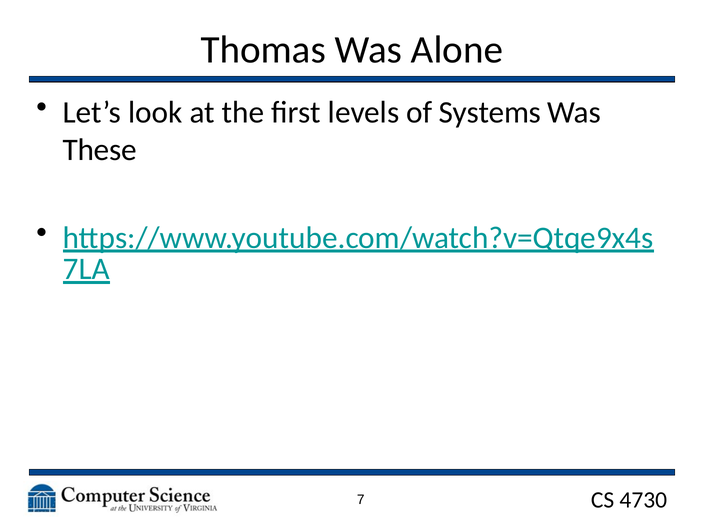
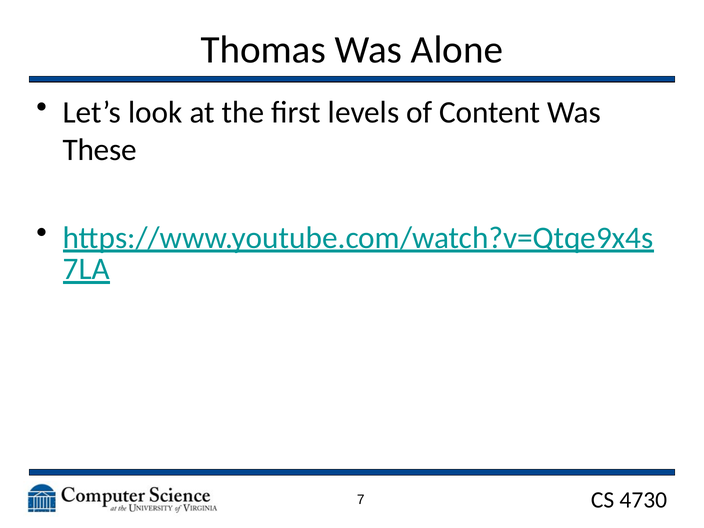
Systems: Systems -> Content
